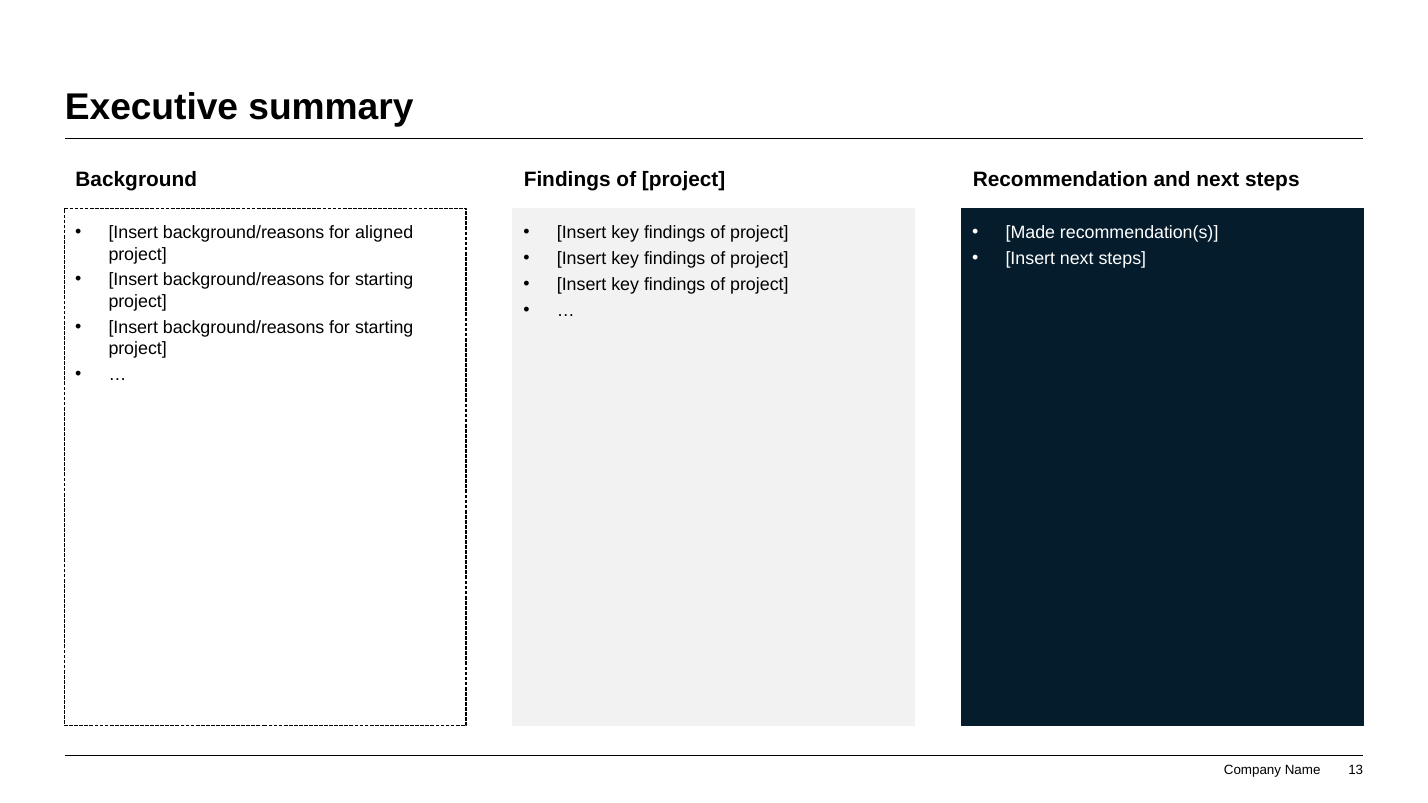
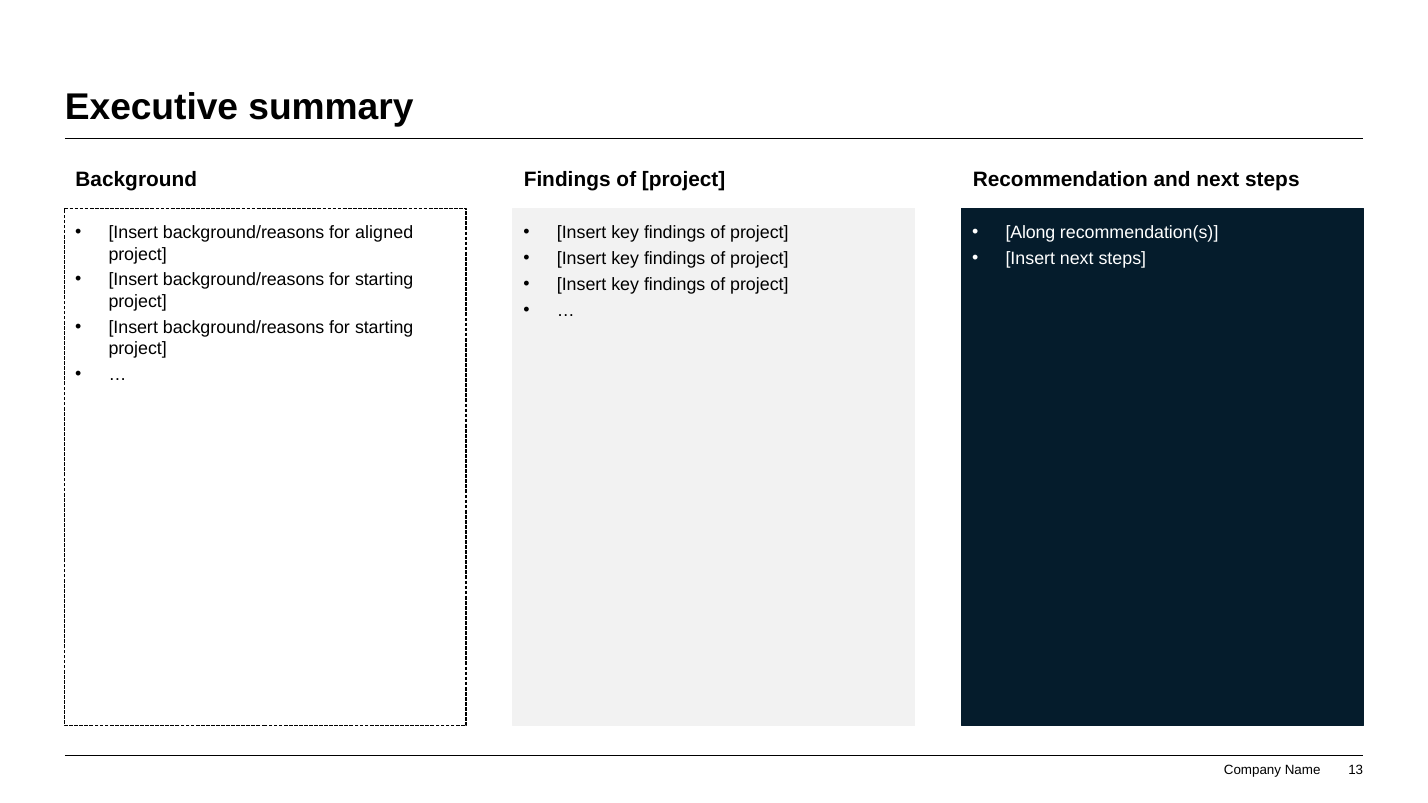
Made: Made -> Along
